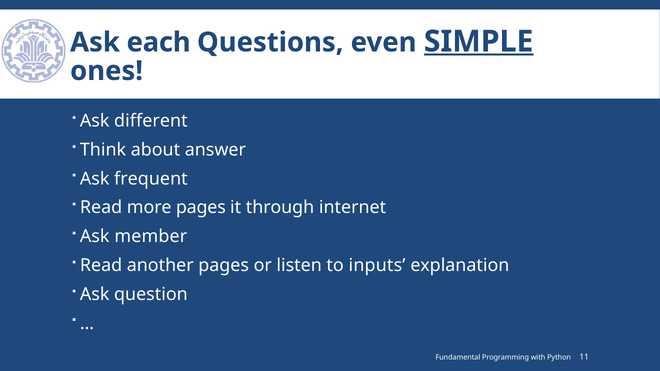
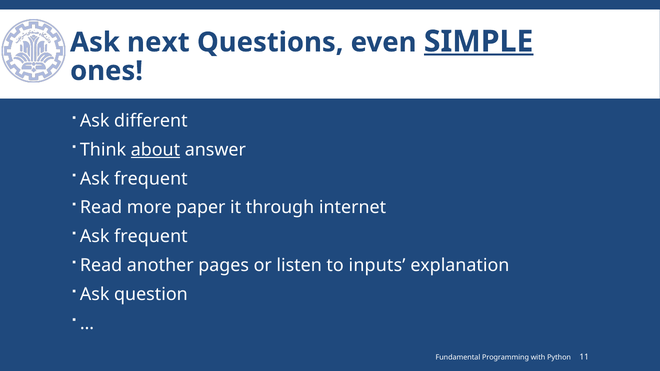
each: each -> next
about underline: none -> present
more pages: pages -> paper
member at (151, 237): member -> frequent
